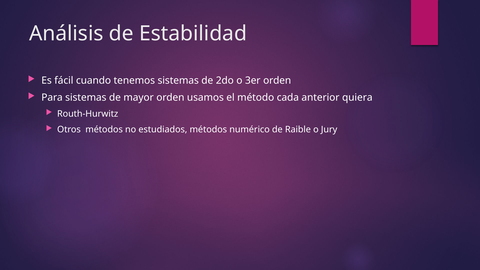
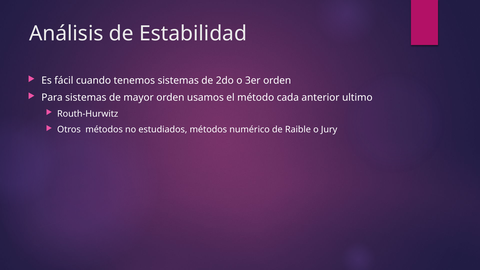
quiera: quiera -> ultimo
